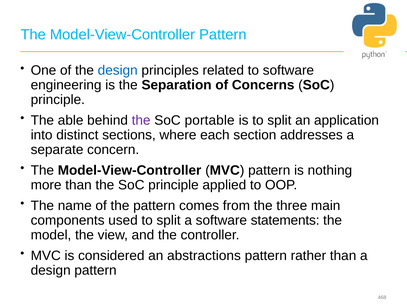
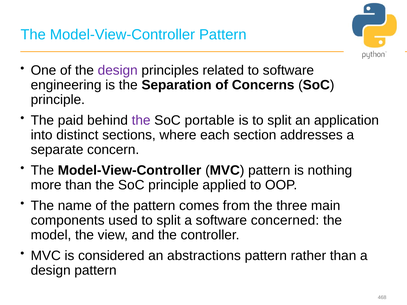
design at (118, 71) colour: blue -> purple
able: able -> paid
statements: statements -> concerned
